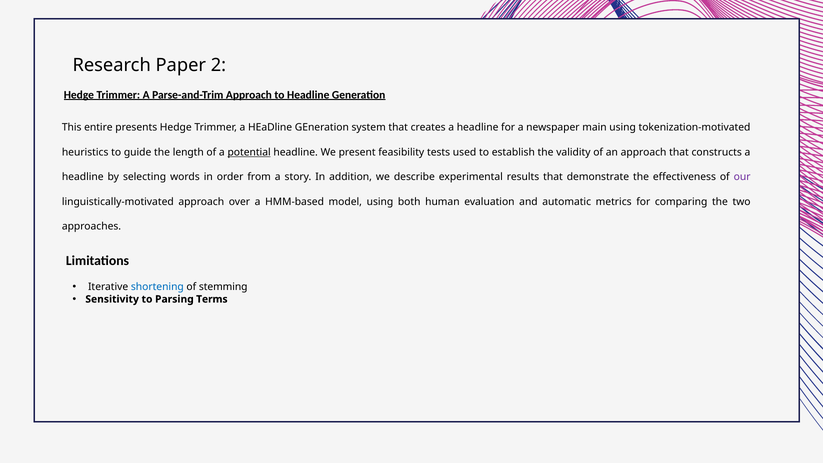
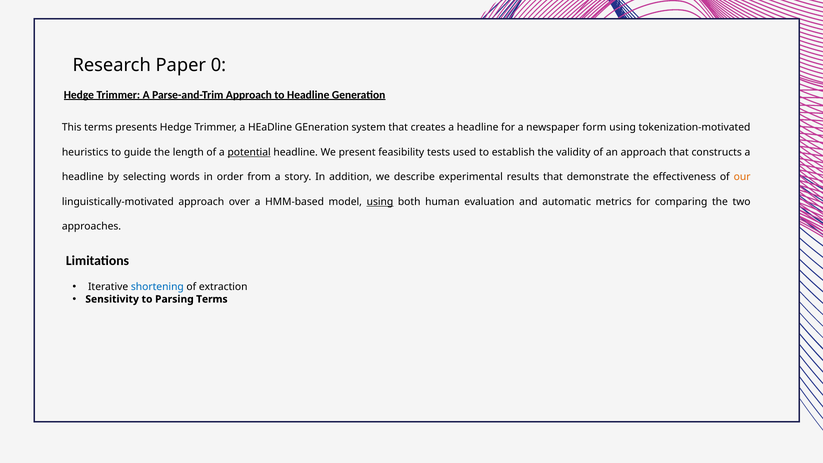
2: 2 -> 0
This entire: entire -> terms
main: main -> form
our colour: purple -> orange
using at (380, 202) underline: none -> present
stemming: stemming -> extraction
